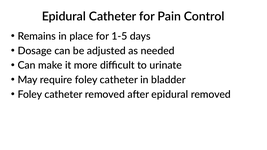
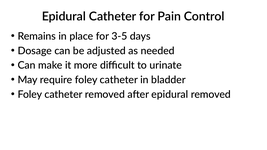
1-5: 1-5 -> 3-5
